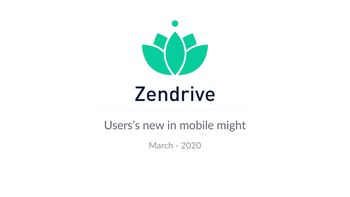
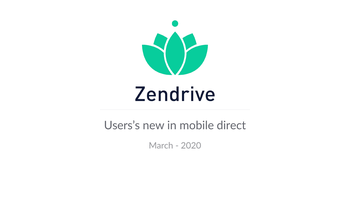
might: might -> direct
